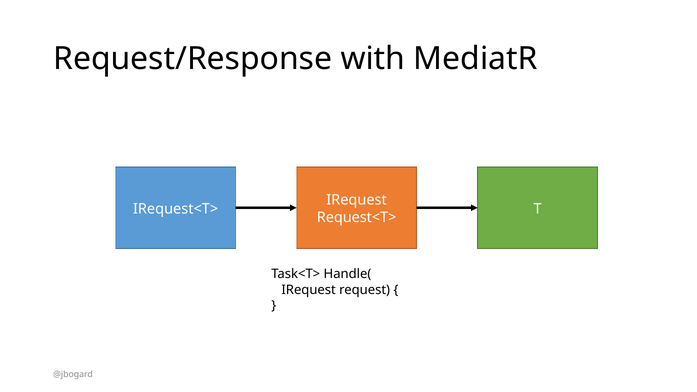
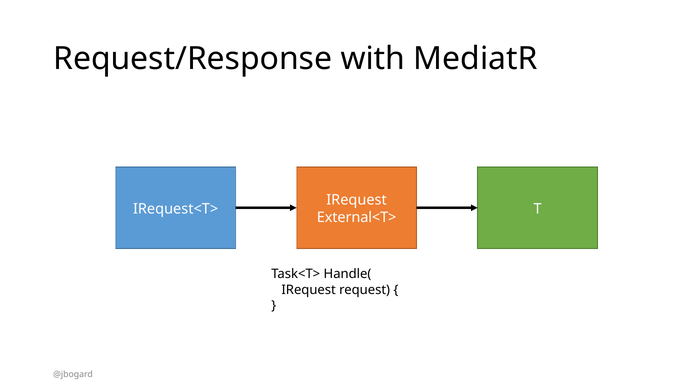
Request<T>: Request<T> -> External<T>
